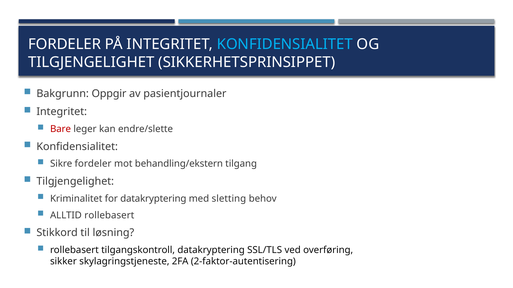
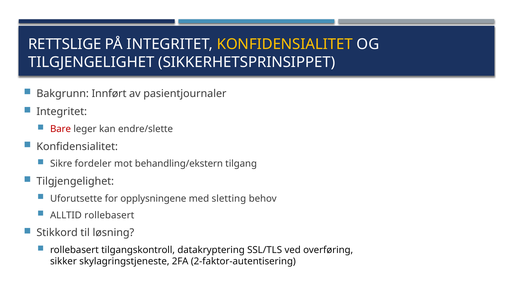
FORDELER at (65, 44): FORDELER -> RETTSLIGE
KONFIDENSIALITET at (285, 44) colour: light blue -> yellow
Oppgir: Oppgir -> Innført
Kriminalitet: Kriminalitet -> Uforutsette
for datakryptering: datakryptering -> opplysningene
